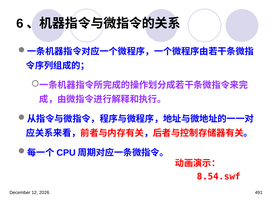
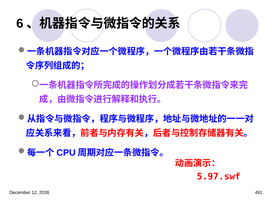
8.54.swf: 8.54.swf -> 5.97.swf
